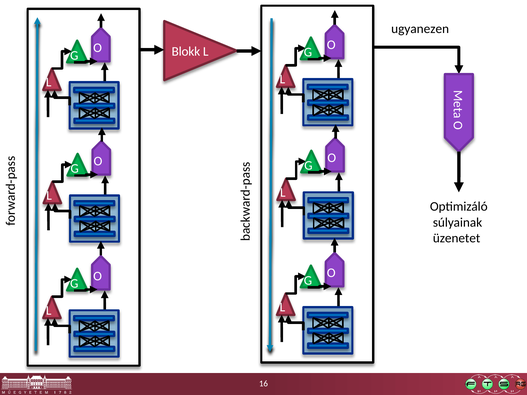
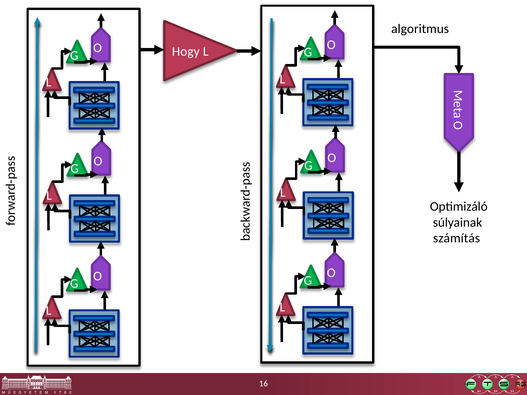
ugyanezen: ugyanezen -> algoritmus
Blokk: Blokk -> Hogy
üzenetet: üzenetet -> számítás
